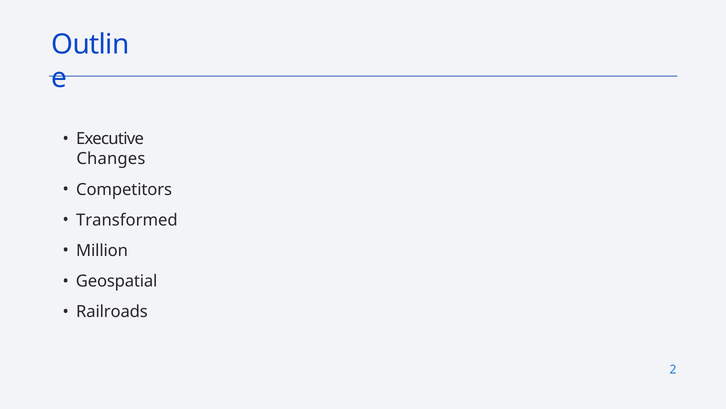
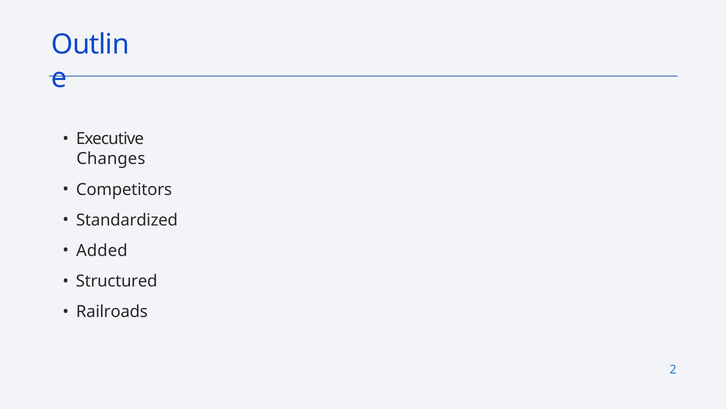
Transformed: Transformed -> Standardized
Million: Million -> Added
Geospatial: Geospatial -> Structured
